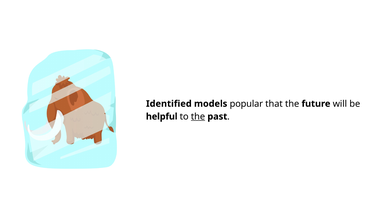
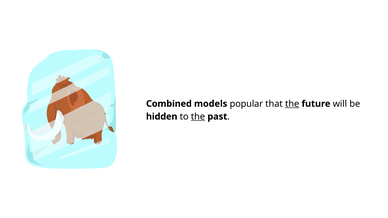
Identified: Identified -> Combined
the at (292, 104) underline: none -> present
helpful: helpful -> hidden
